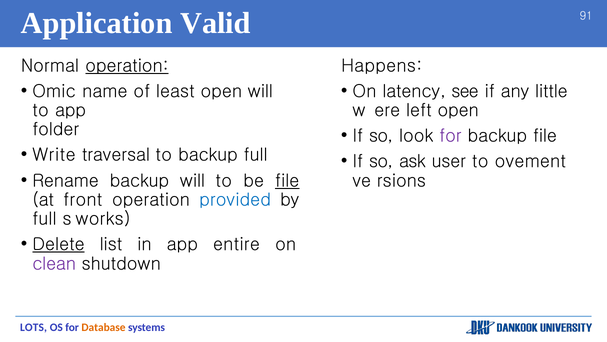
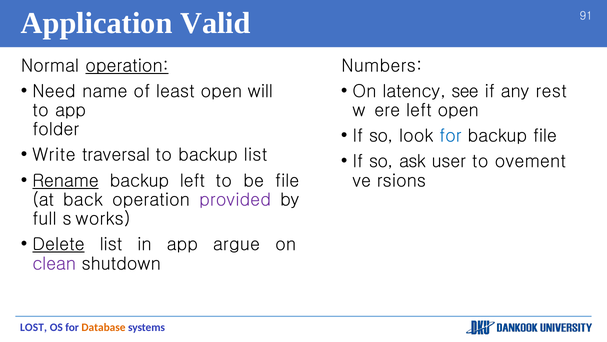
Happens: Happens -> Numbers
Omic: Omic -> Need
little: little -> rest
for at (450, 135) colour: purple -> blue
backup full: full -> list
Rename underline: none -> present
backup will: will -> left
file at (287, 181) underline: present -> none
front: front -> back
provided colour: blue -> purple
entire: entire -> argue
LOTS: LOTS -> LOST
